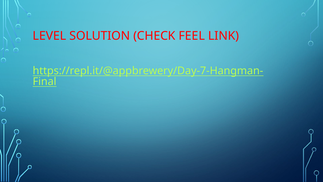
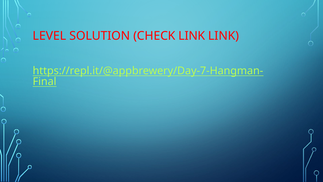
CHECK FEEL: FEEL -> LINK
